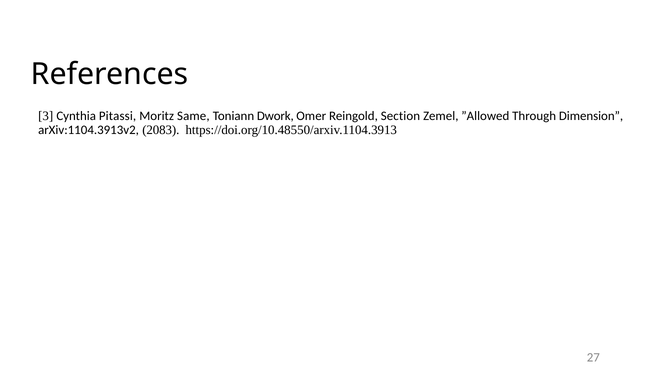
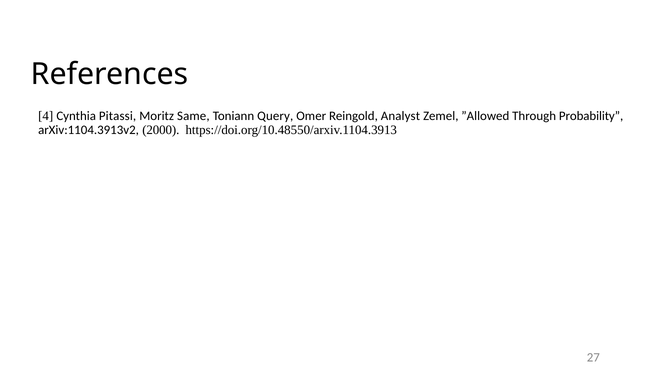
3: 3 -> 4
Dwork: Dwork -> Query
Section: Section -> Analyst
Dimension: Dimension -> Probability
2083: 2083 -> 2000
